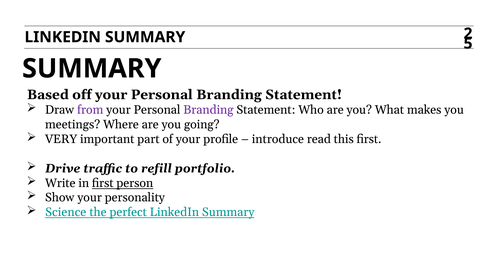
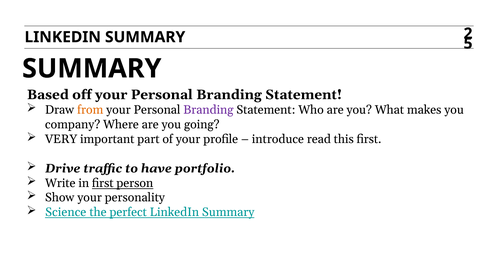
from colour: purple -> orange
meetings: meetings -> company
refill: refill -> have
